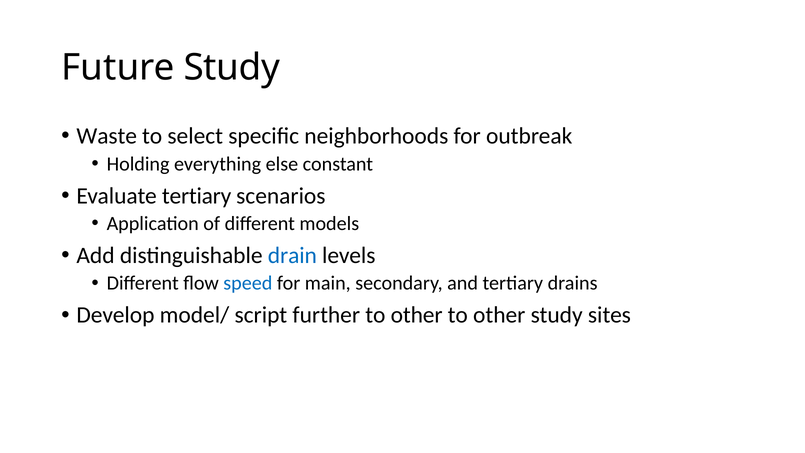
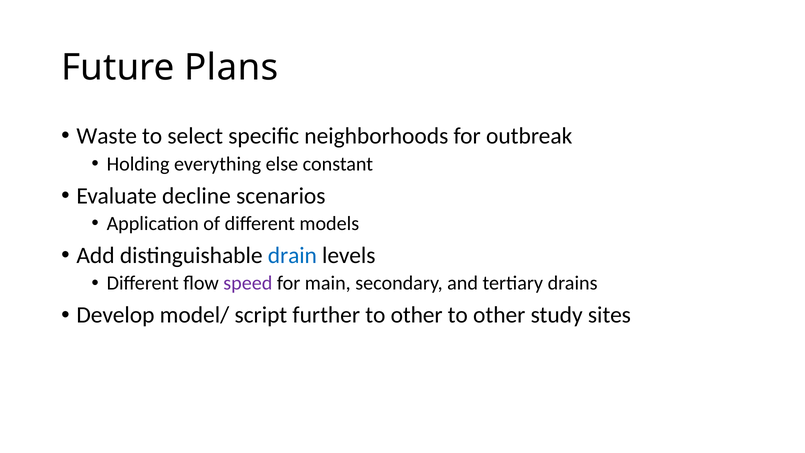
Future Study: Study -> Plans
Evaluate tertiary: tertiary -> decline
speed colour: blue -> purple
